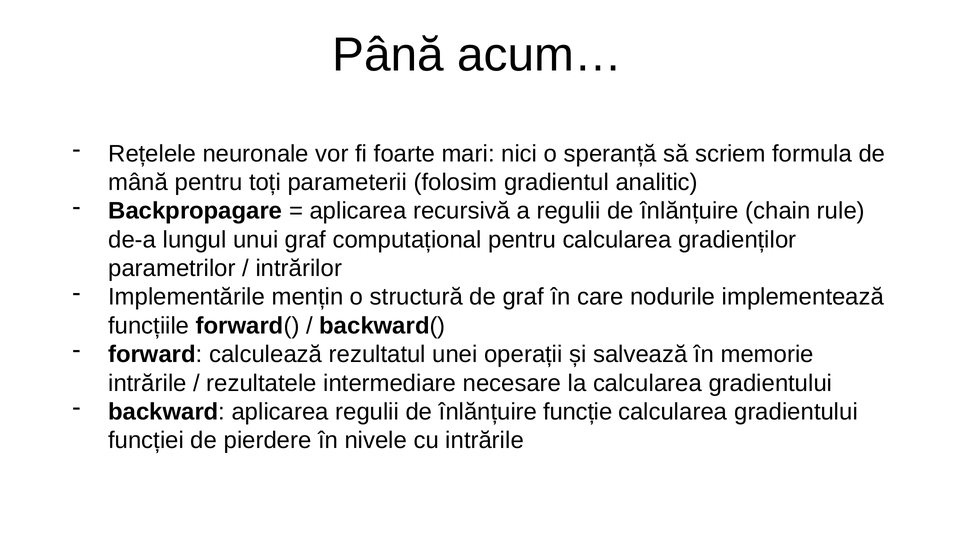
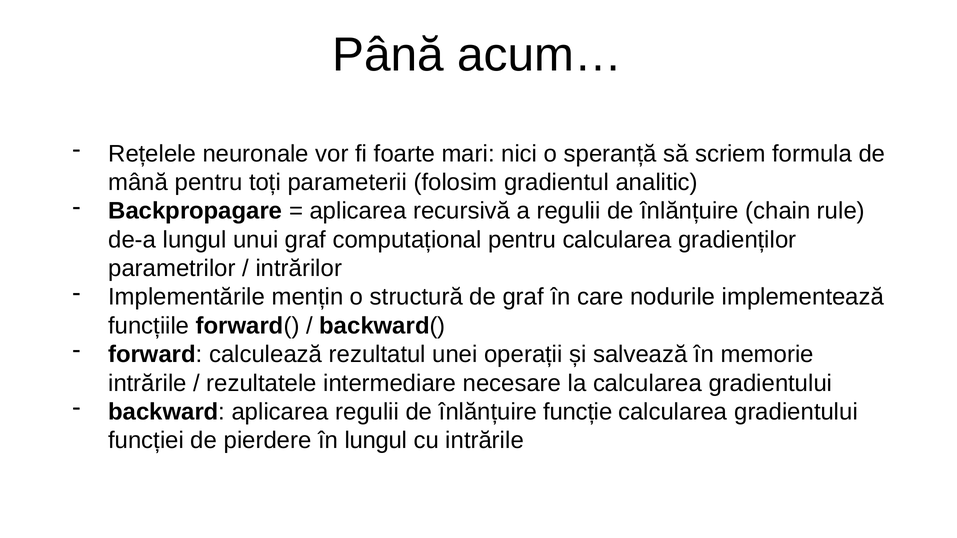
în nivele: nivele -> lungul
